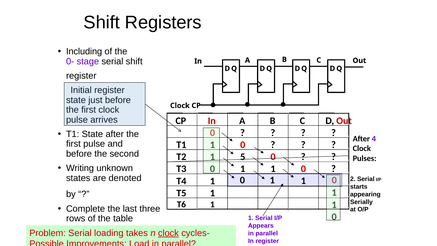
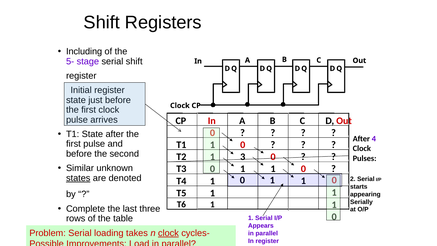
0-: 0- -> 5-
5: 5 -> 3
Writing: Writing -> Similar
states underline: none -> present
